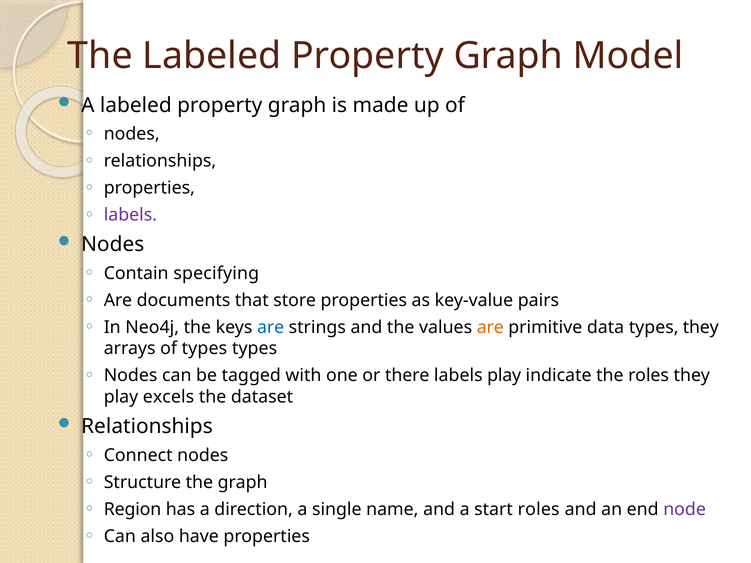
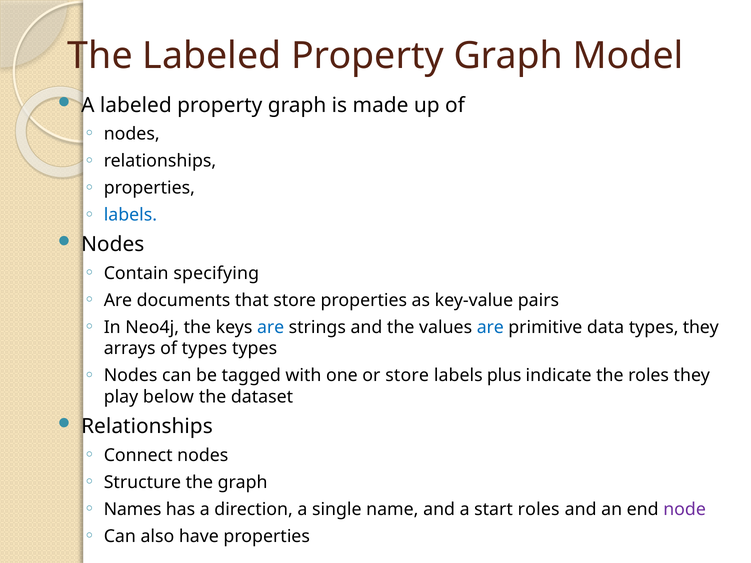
labels at (130, 215) colour: purple -> blue
are at (490, 327) colour: orange -> blue
or there: there -> store
labels play: play -> plus
excels: excels -> below
Region: Region -> Names
